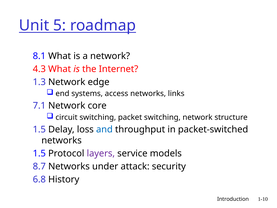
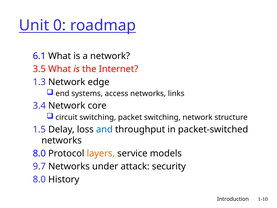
5: 5 -> 0
8.1: 8.1 -> 6.1
4.3: 4.3 -> 3.5
7.1: 7.1 -> 3.4
1.5 at (39, 153): 1.5 -> 8.0
layers colour: purple -> orange
8.7: 8.7 -> 9.7
6.8 at (39, 179): 6.8 -> 8.0
